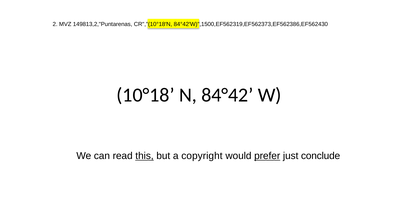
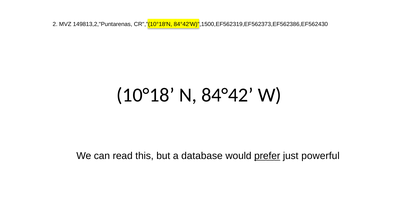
this underline: present -> none
copyright: copyright -> database
conclude: conclude -> powerful
